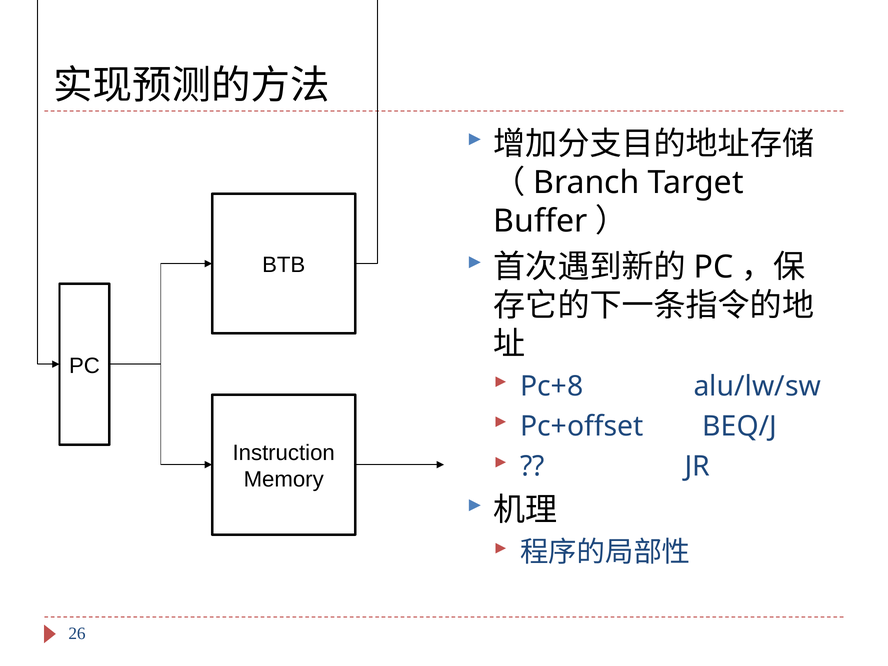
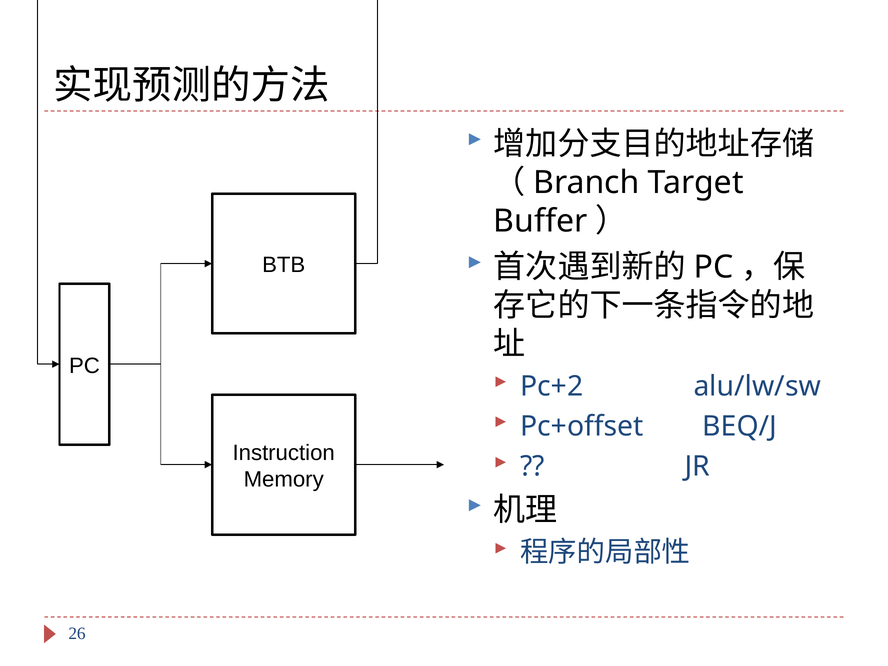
Pc+8: Pc+8 -> Pc+2
